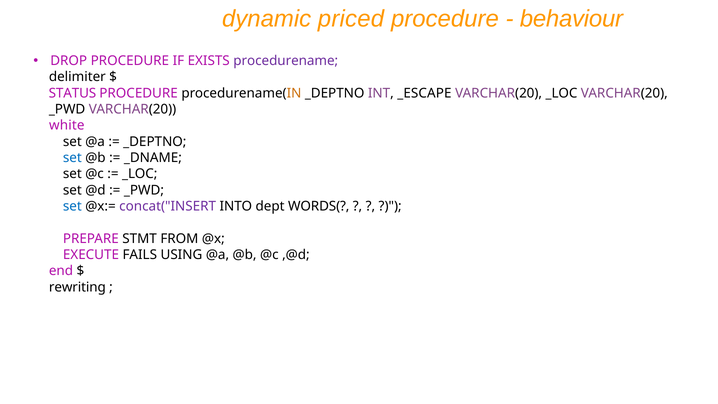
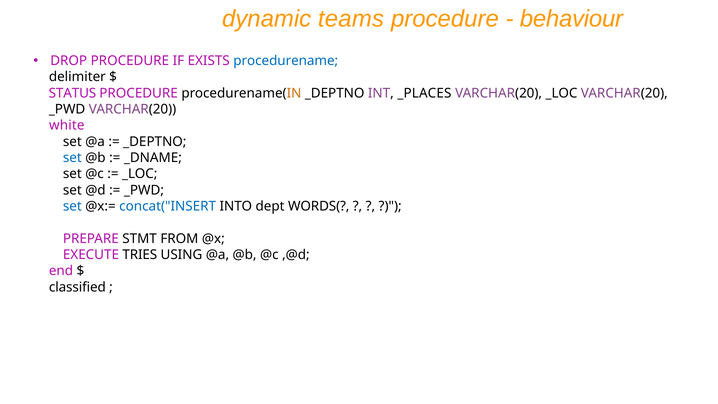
priced: priced -> teams
procedurename colour: purple -> blue
_ESCAPE: _ESCAPE -> _PLACES
concat("INSERT colour: purple -> blue
FAILS: FAILS -> TRIES
rewriting: rewriting -> classified
